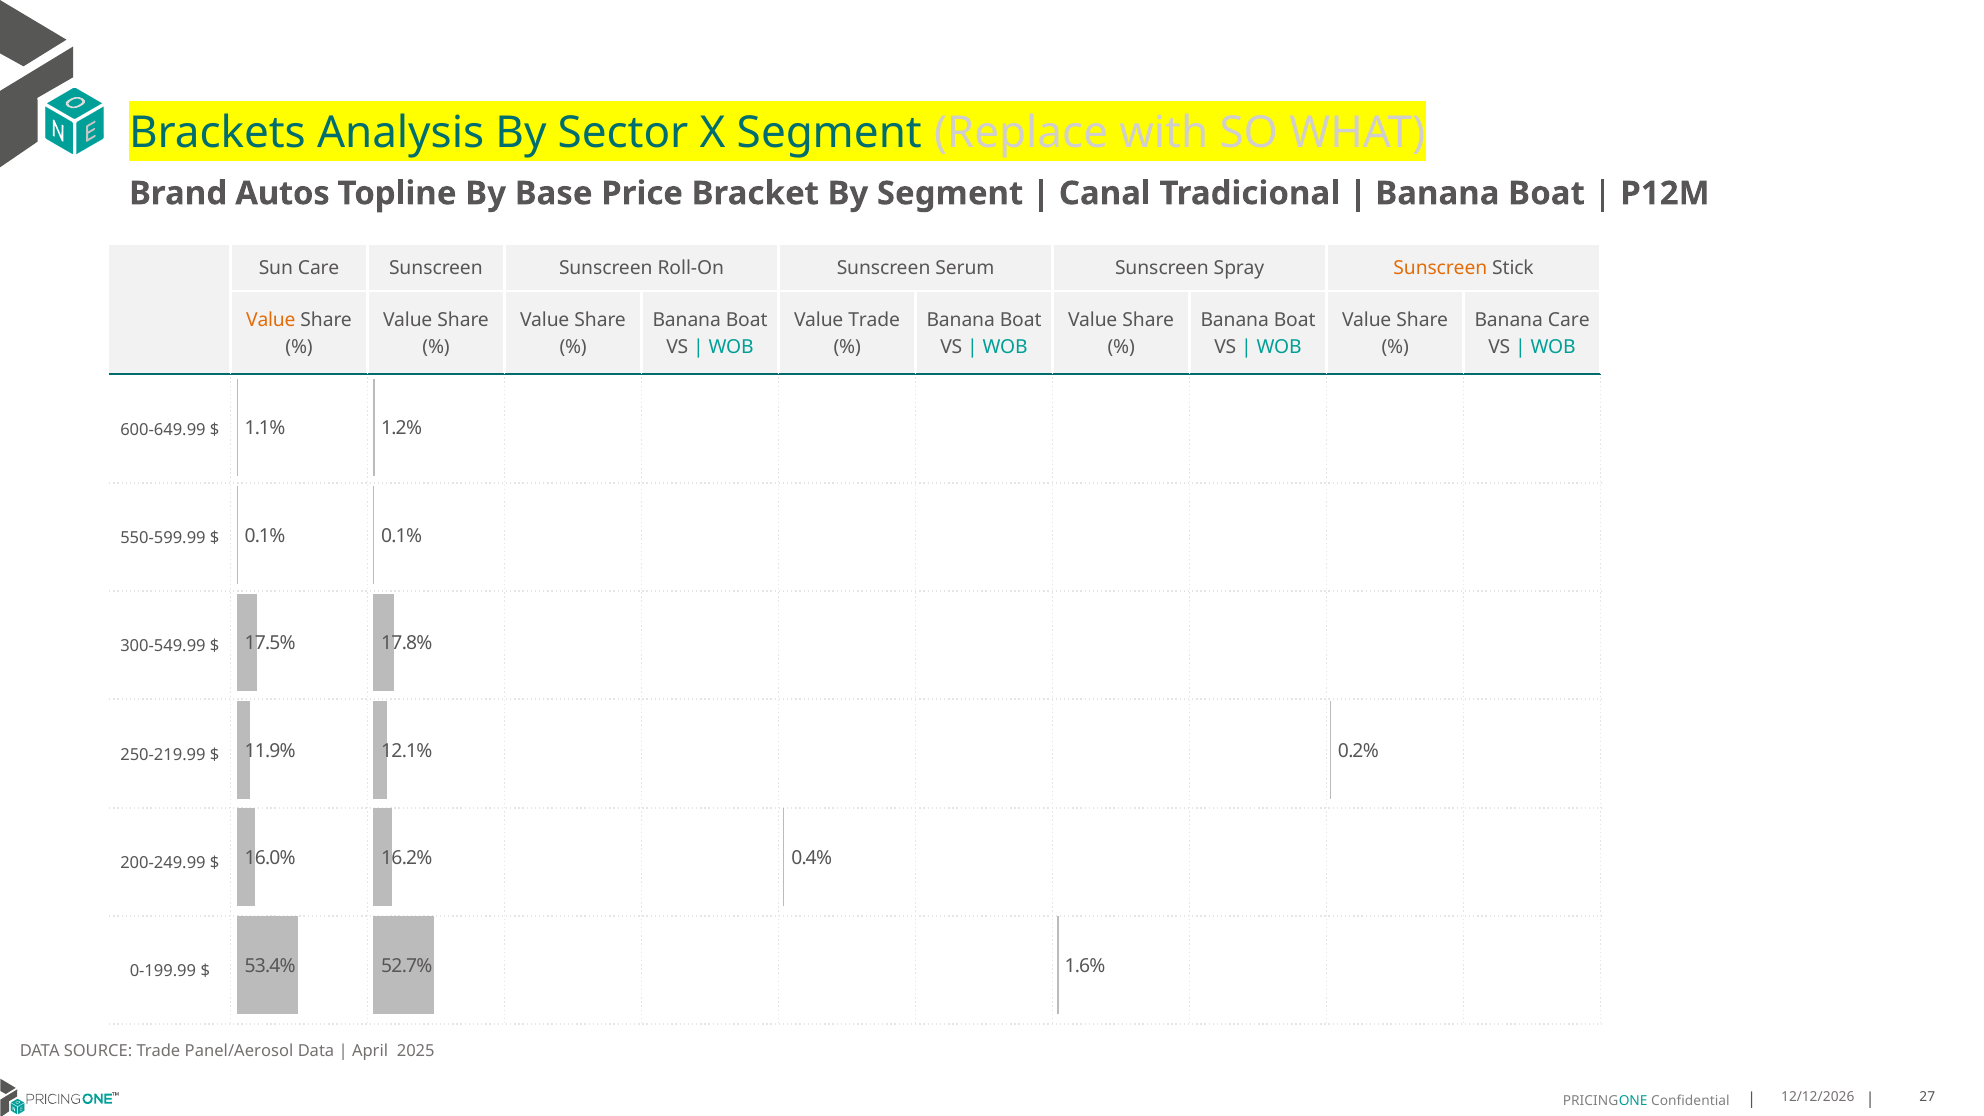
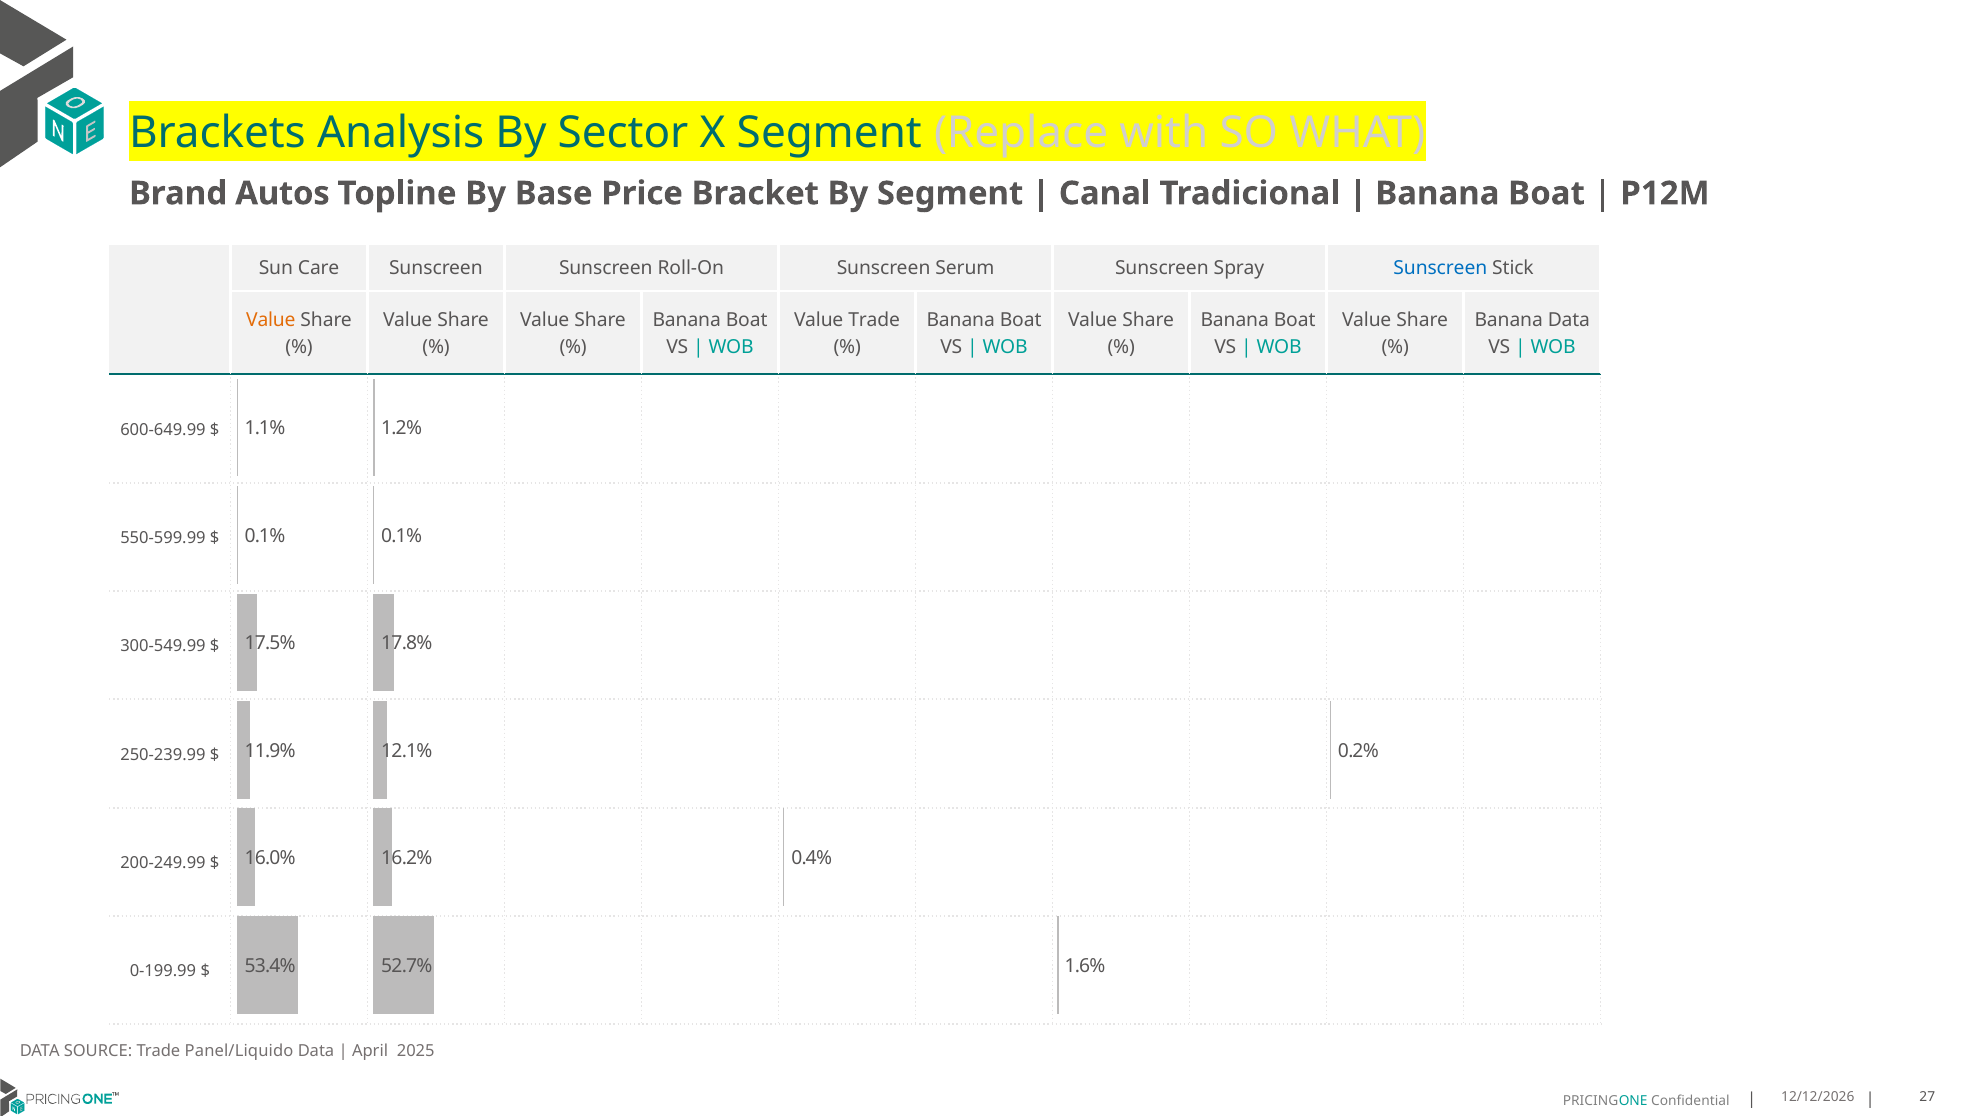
Sunscreen at (1440, 268) colour: orange -> blue
Banana Care: Care -> Data
250-219.99: 250-219.99 -> 250-239.99
Panel/Aerosol: Panel/Aerosol -> Panel/Liquido
